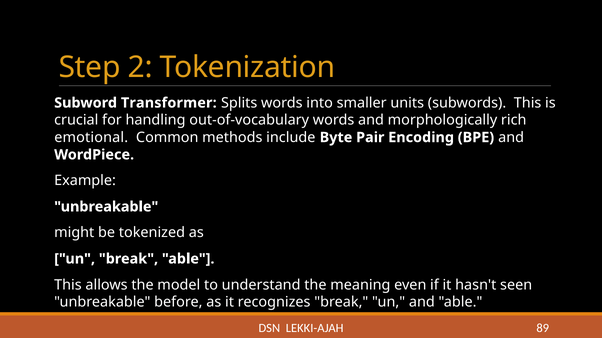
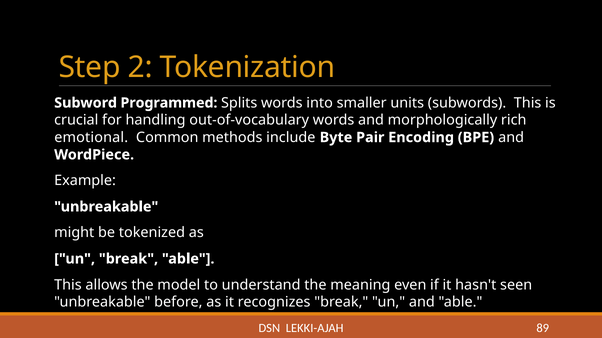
Transformer: Transformer -> Programmed
